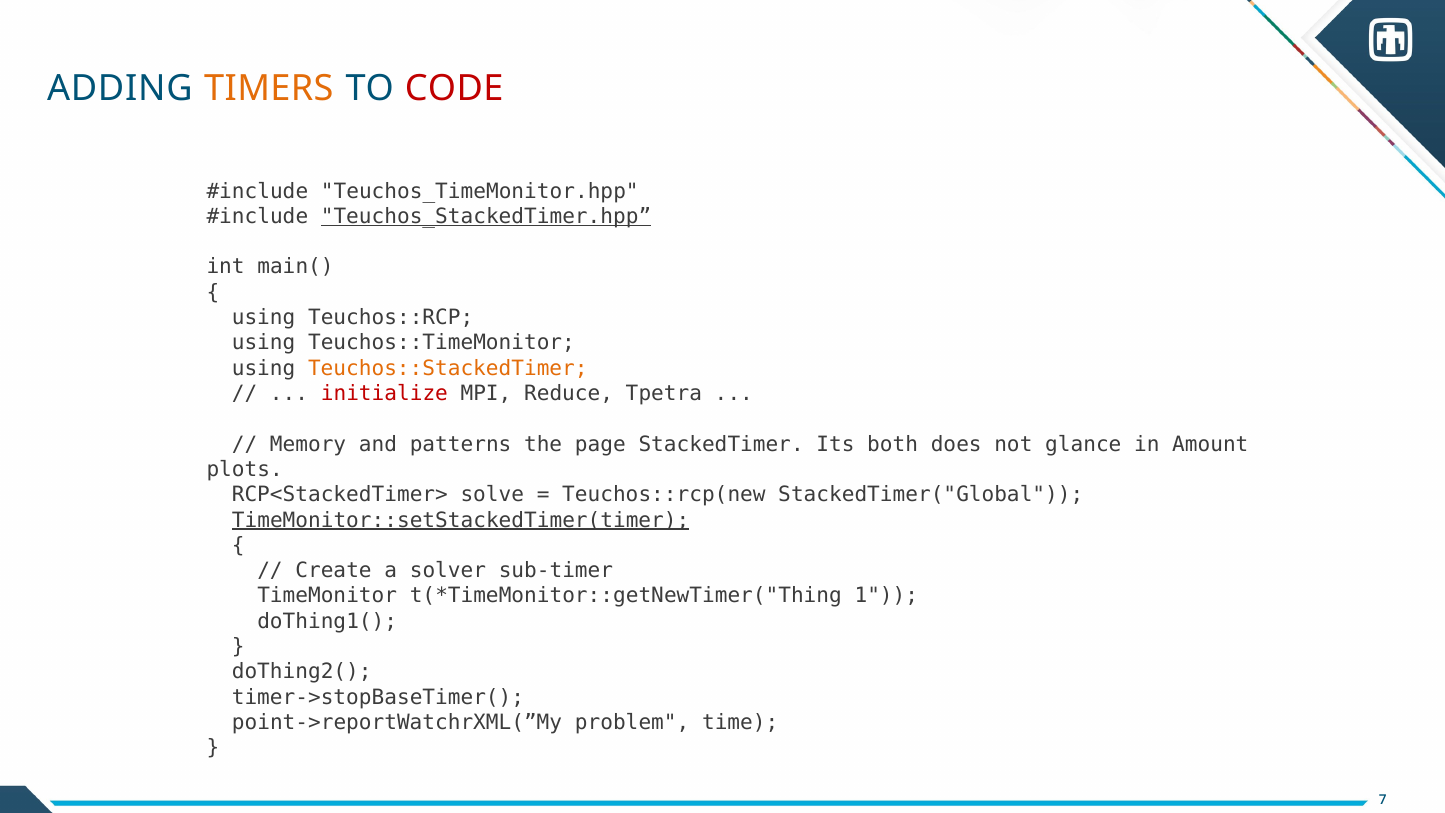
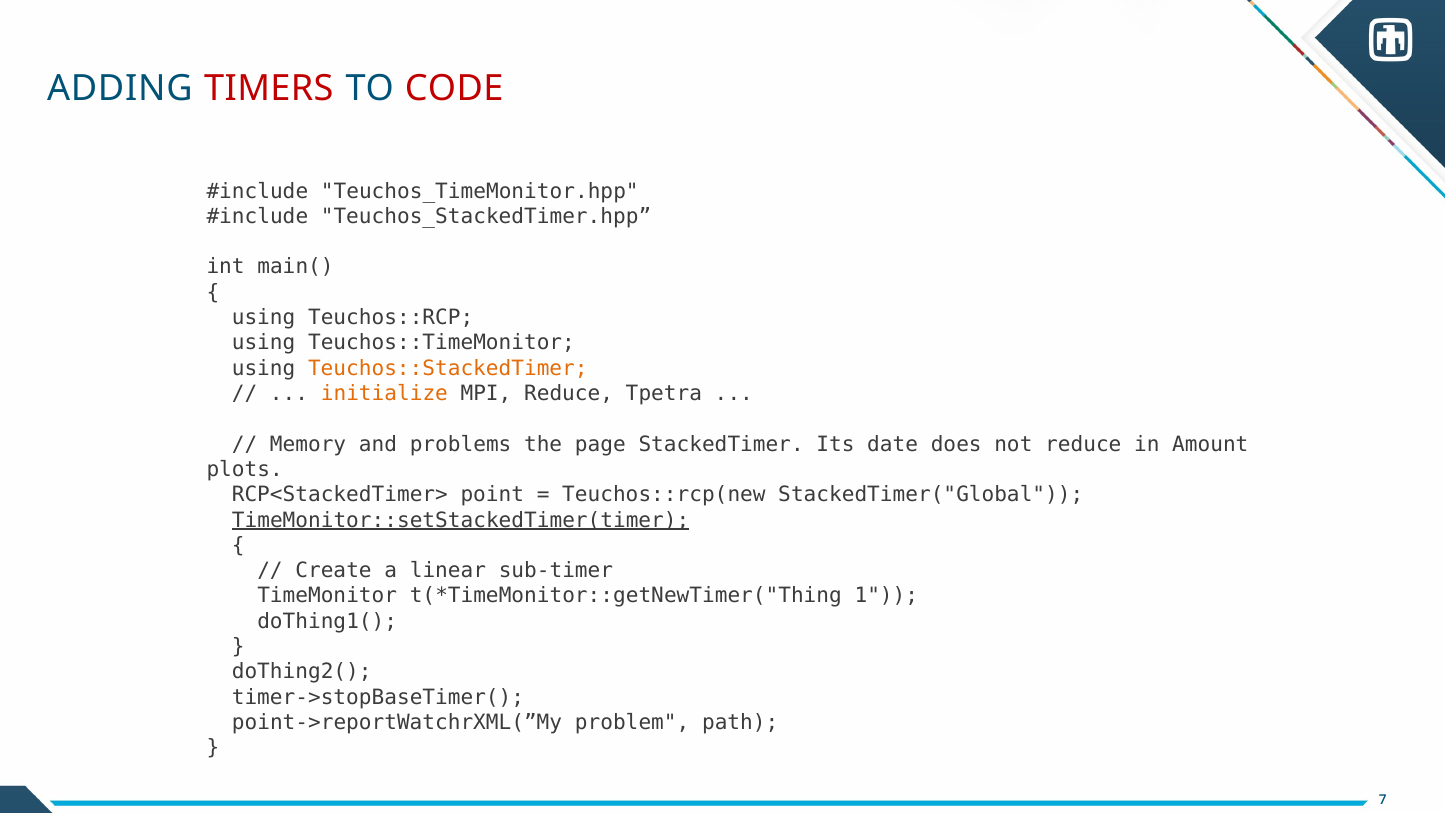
TIMERS colour: orange -> red
Teuchos_StackedTimer.hpp underline: present -> none
initialize colour: red -> orange
patterns: patterns -> problems
both: both -> date
not glance: glance -> reduce
solve: solve -> point
solver: solver -> linear
time: time -> path
